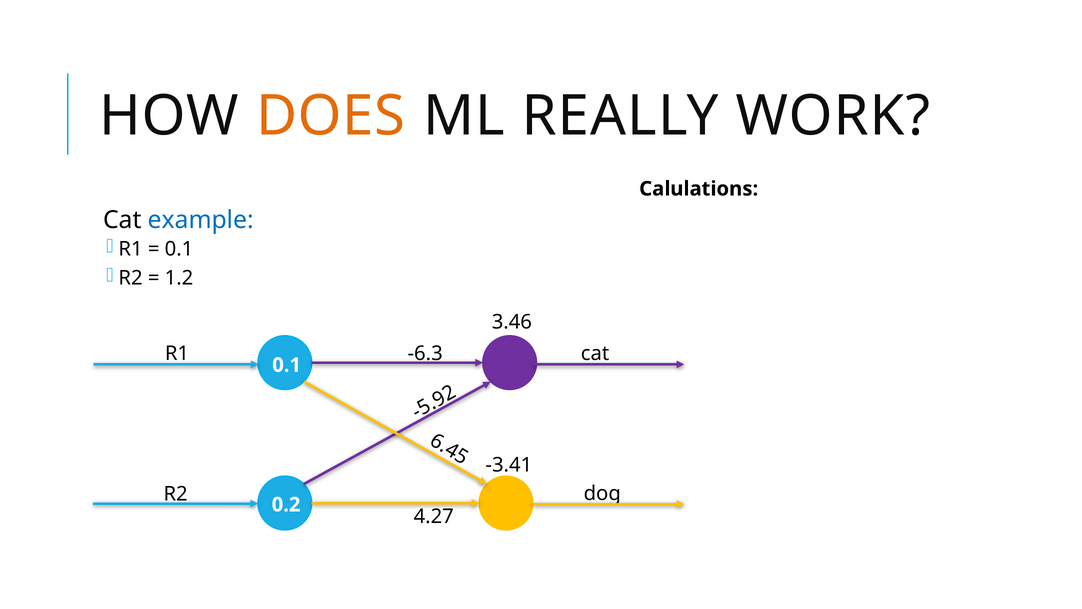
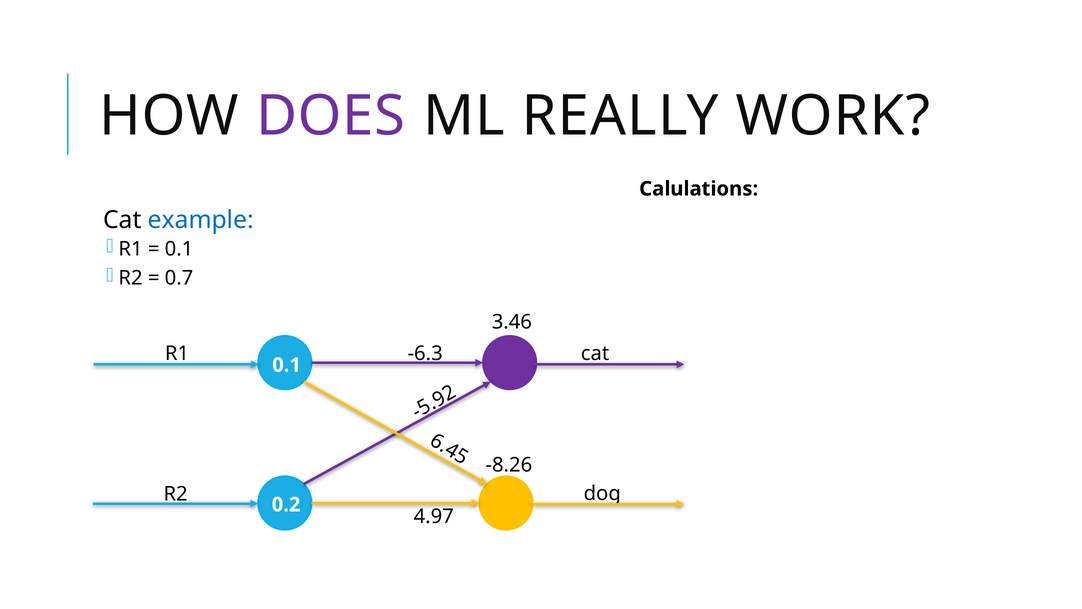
DOES colour: orange -> purple
1.2: 1.2 -> 0.7
-3.41: -3.41 -> -8.26
4.27: 4.27 -> 4.97
